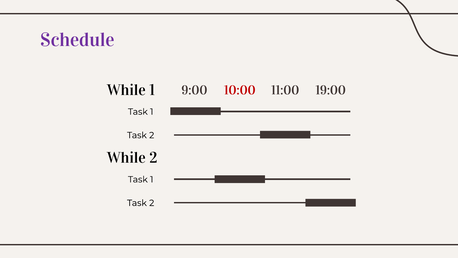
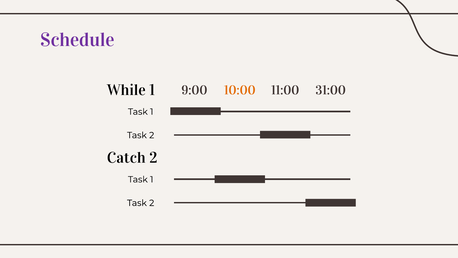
10:00 colour: red -> orange
19:00: 19:00 -> 31:00
While at (126, 158): While -> Catch
